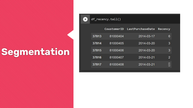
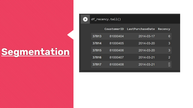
Segmentation underline: none -> present
